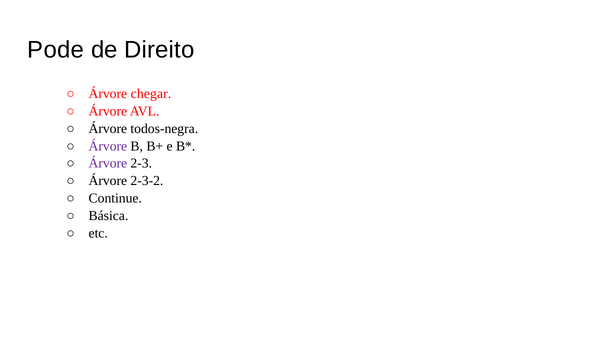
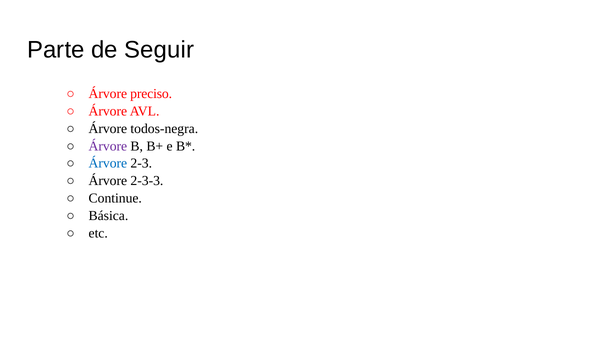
Pode: Pode -> Parte
Direito: Direito -> Seguir
chegar: chegar -> preciso
Árvore at (108, 163) colour: purple -> blue
2-3-2: 2-3-2 -> 2-3-3
